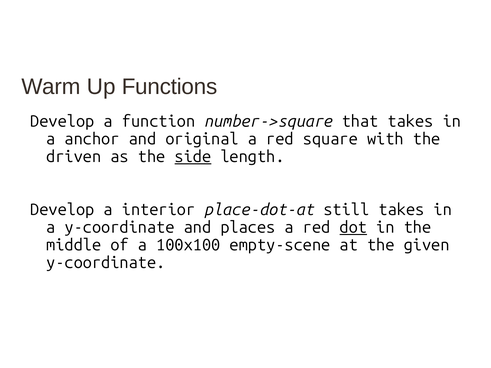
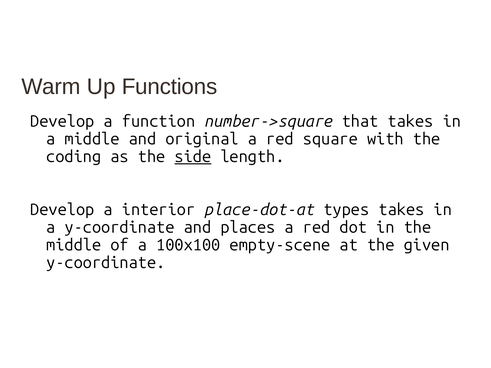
a anchor: anchor -> middle
driven: driven -> coding
still: still -> types
dot underline: present -> none
